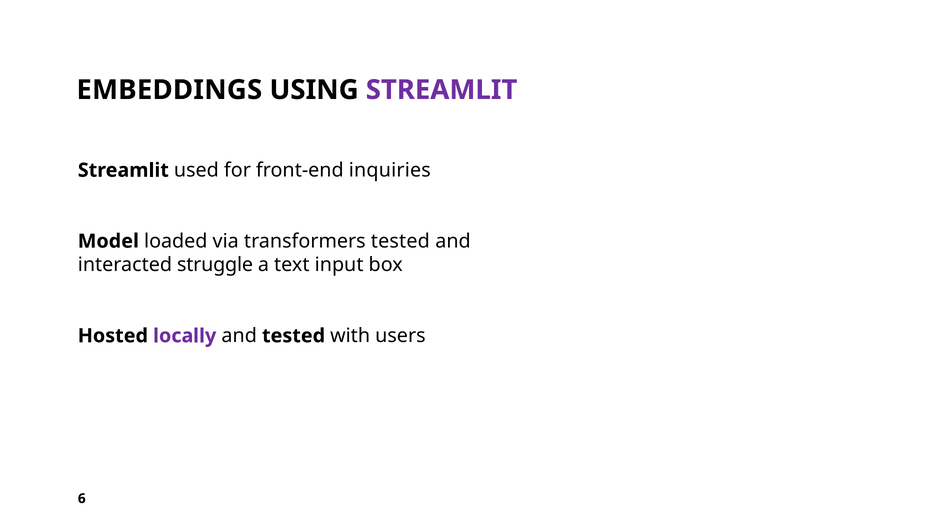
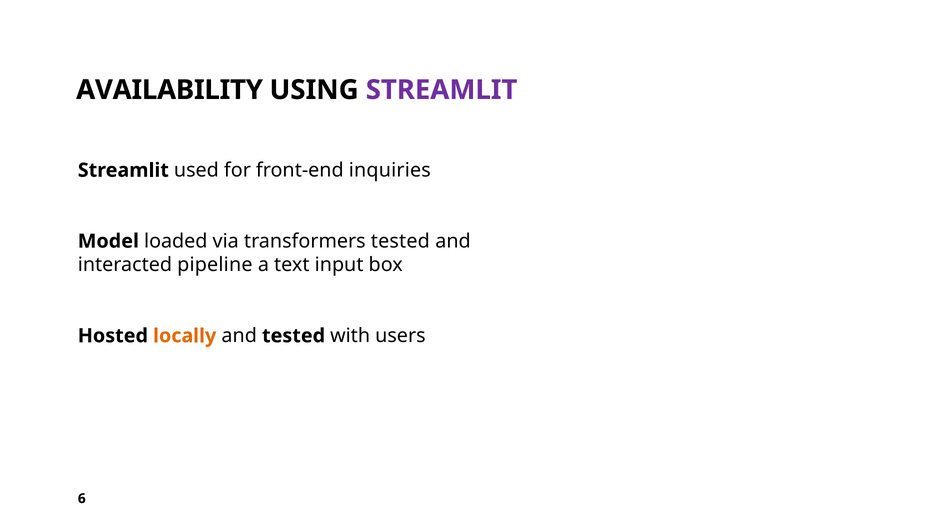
EMBEDDINGS: EMBEDDINGS -> AVAILABILITY
struggle: struggle -> pipeline
locally colour: purple -> orange
